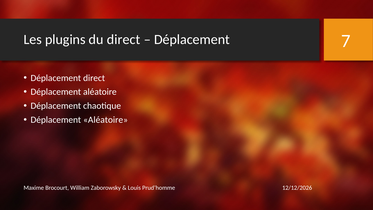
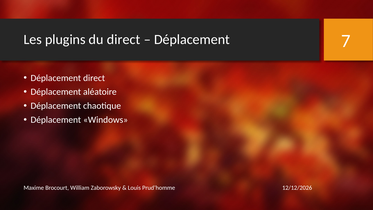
Aléatoire at (106, 120): Aléatoire -> Windows
